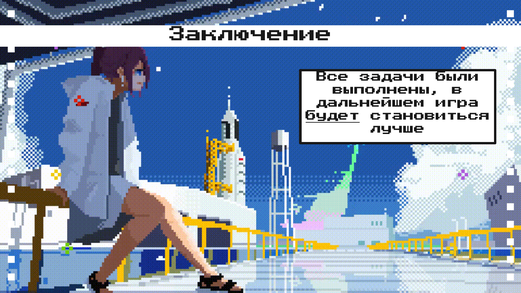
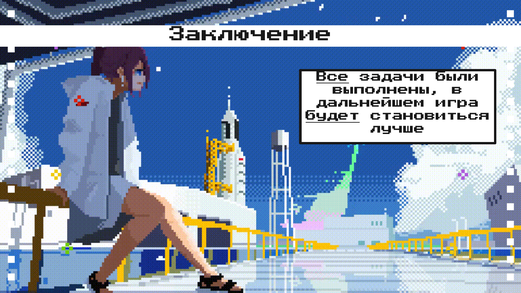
Все underline: none -> present
